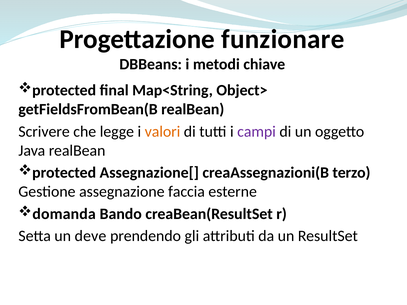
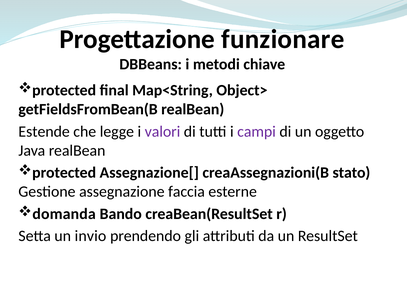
Scrivere: Scrivere -> Estende
valori colour: orange -> purple
terzo: terzo -> stato
deve: deve -> invio
